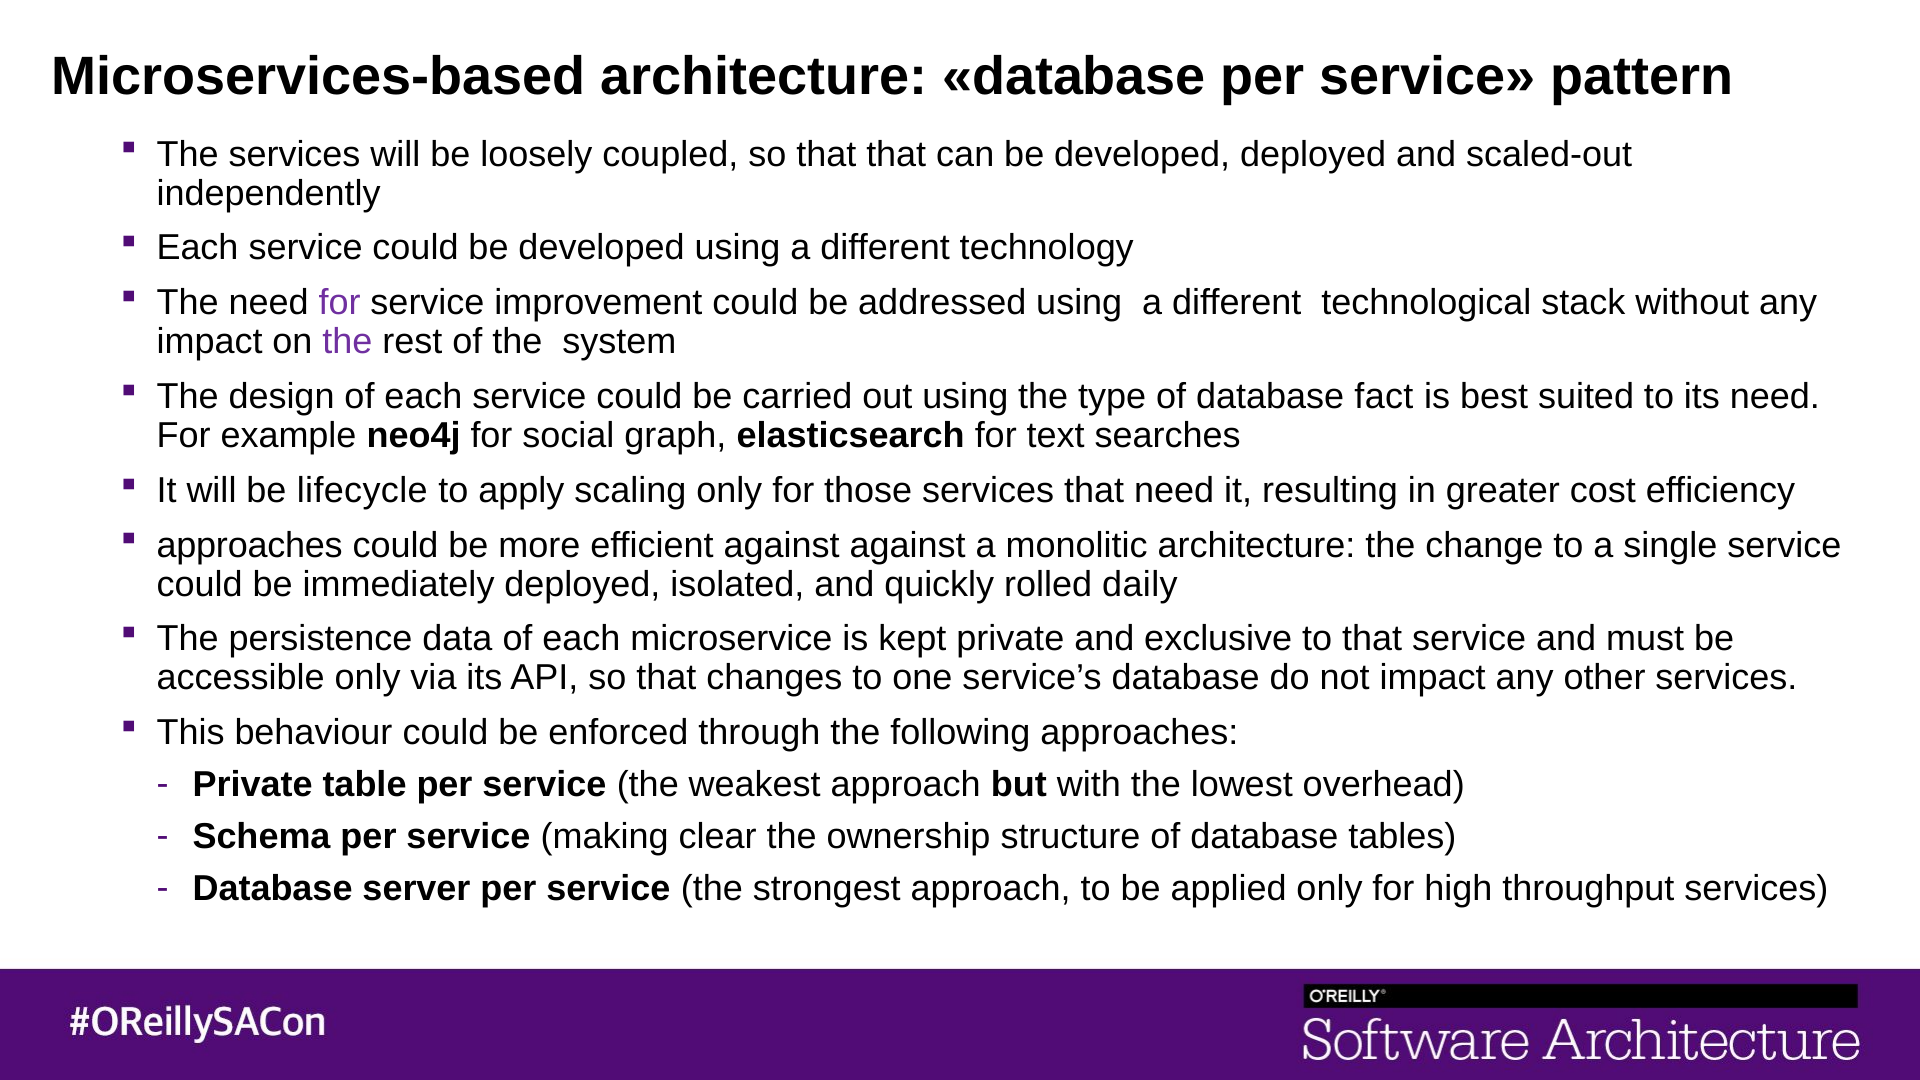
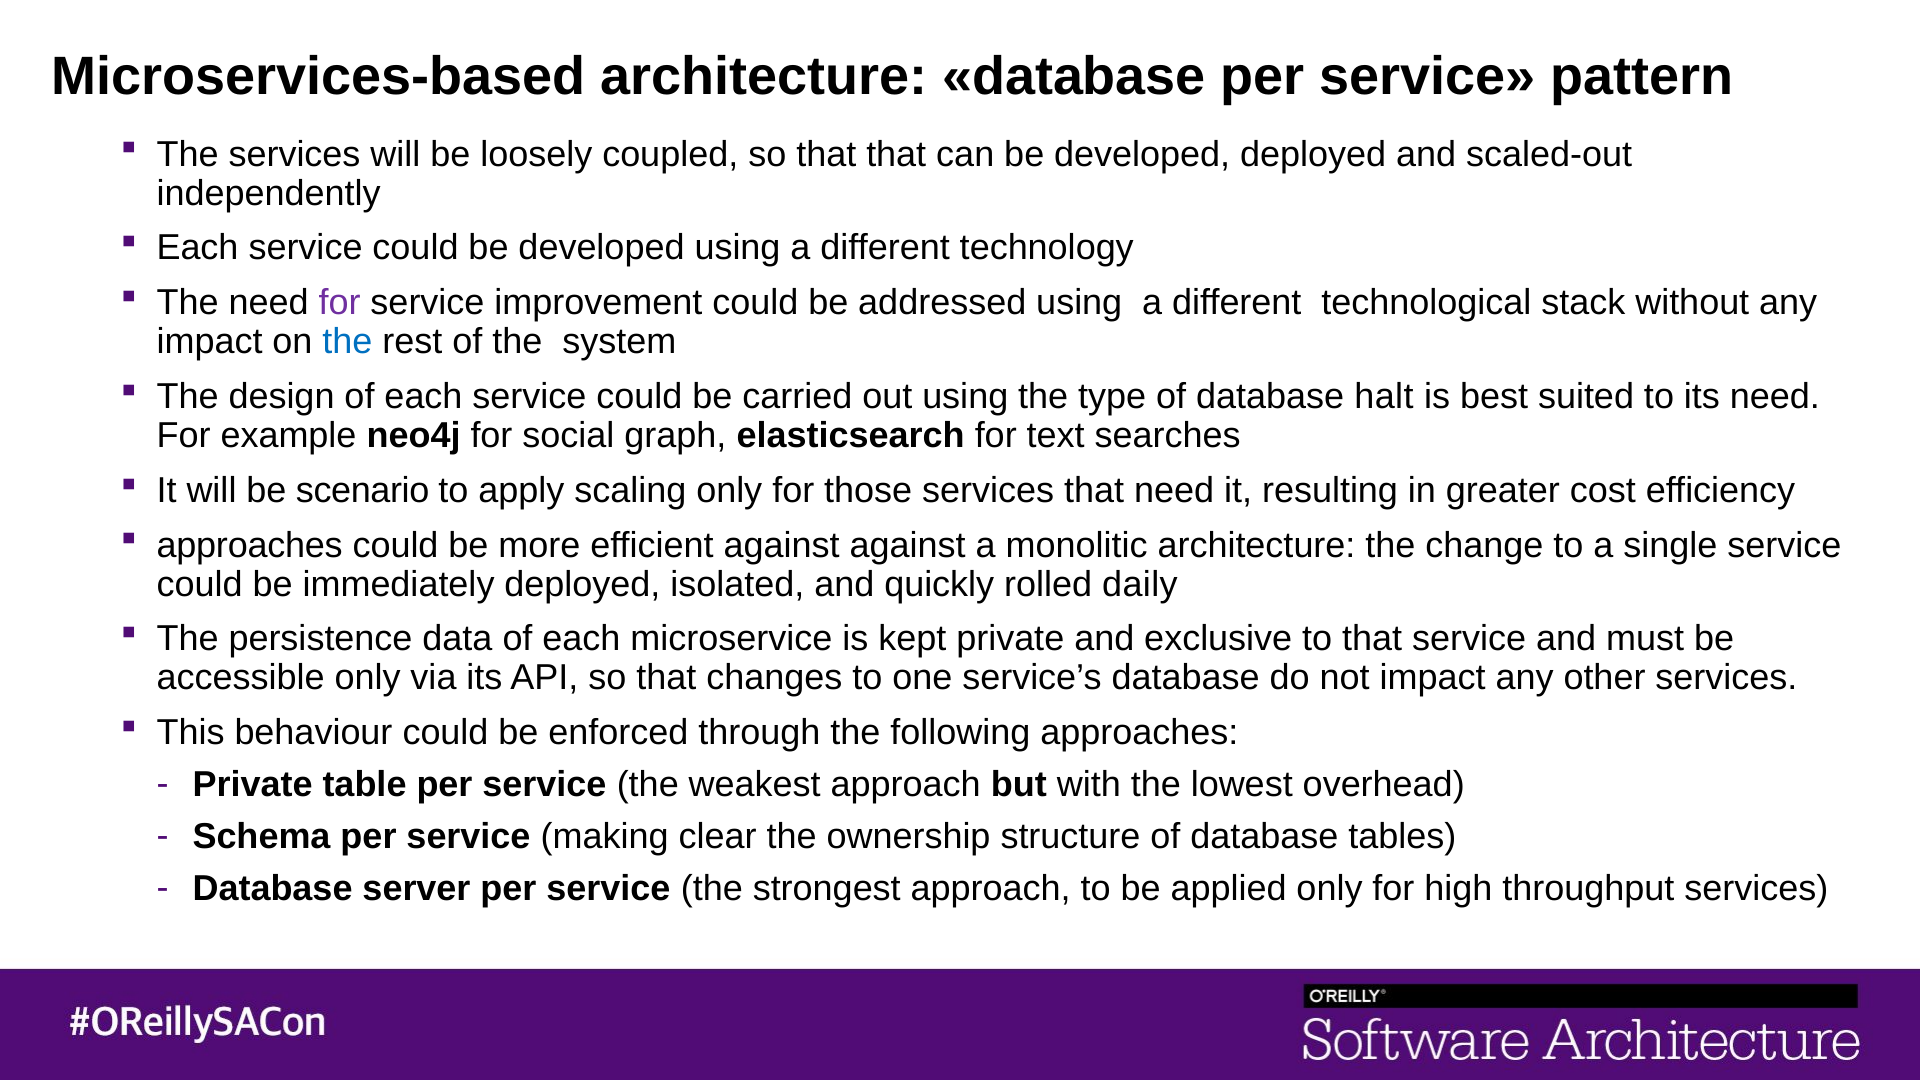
the at (347, 342) colour: purple -> blue
fact: fact -> halt
lifecycle: lifecycle -> scenario
